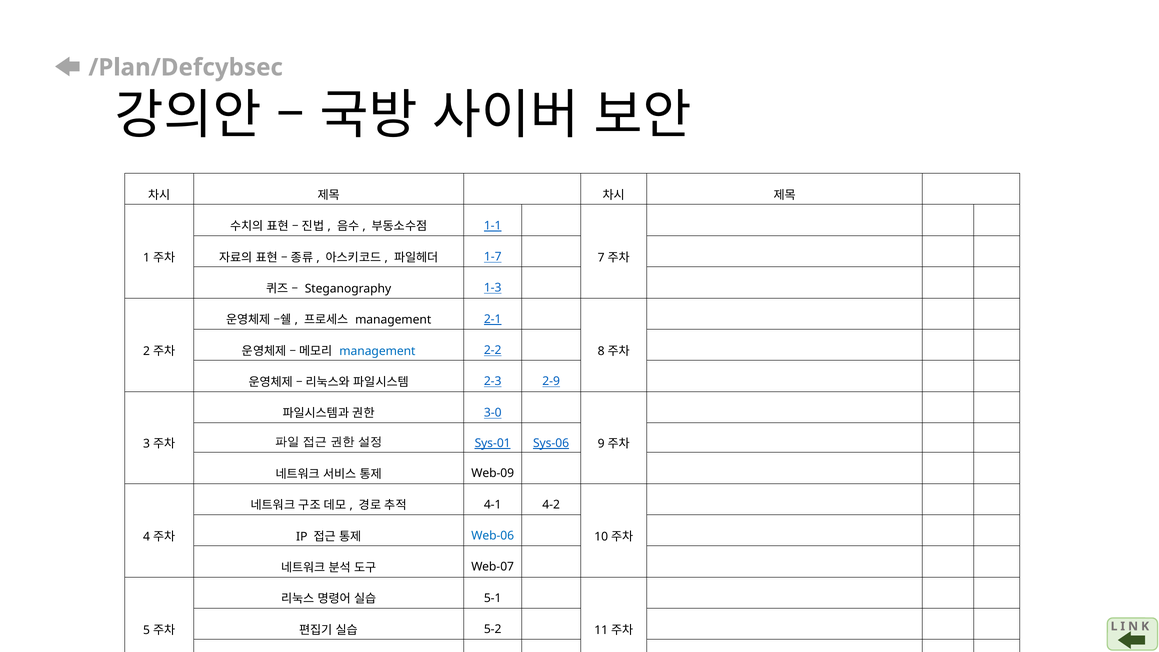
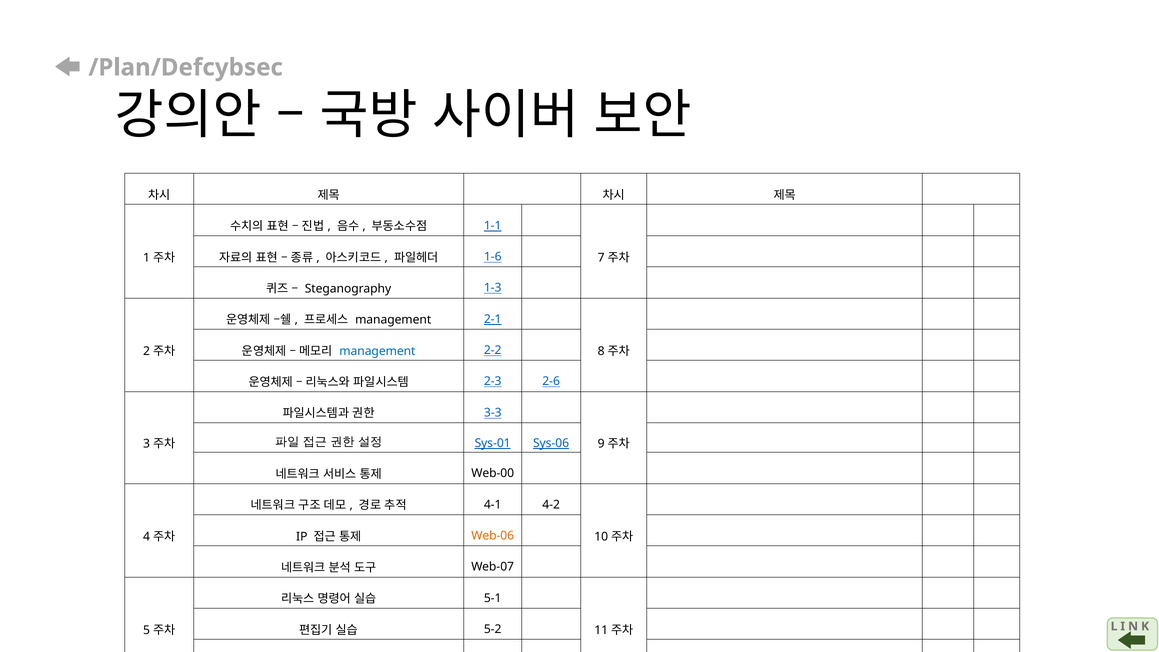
1-7: 1-7 -> 1-6
2-9: 2-9 -> 2-6
3-0: 3-0 -> 3-3
Web-09: Web-09 -> Web-00
Web-06 colour: blue -> orange
